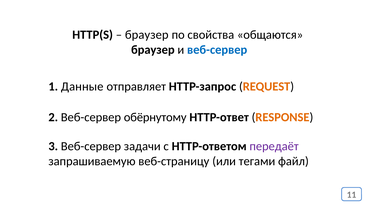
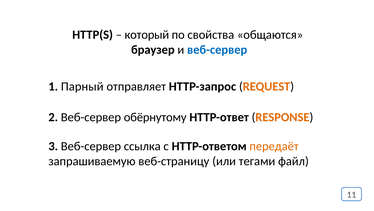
браузер at (147, 35): браузер -> который
Данные: Данные -> Парный
задачи: задачи -> ссылка
передаёт colour: purple -> orange
